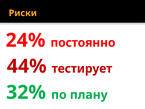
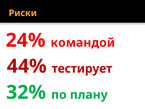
постоянно: постоянно -> командой
